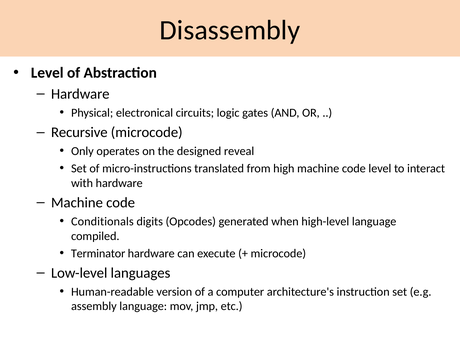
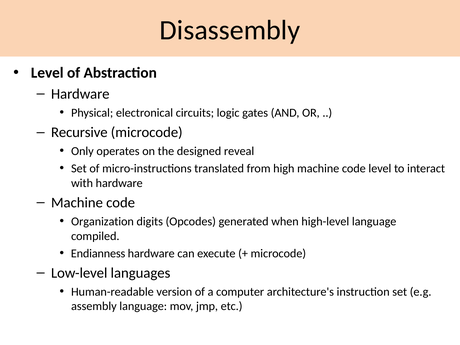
Conditionals: Conditionals -> Organization
Terminator: Terminator -> Endianness
